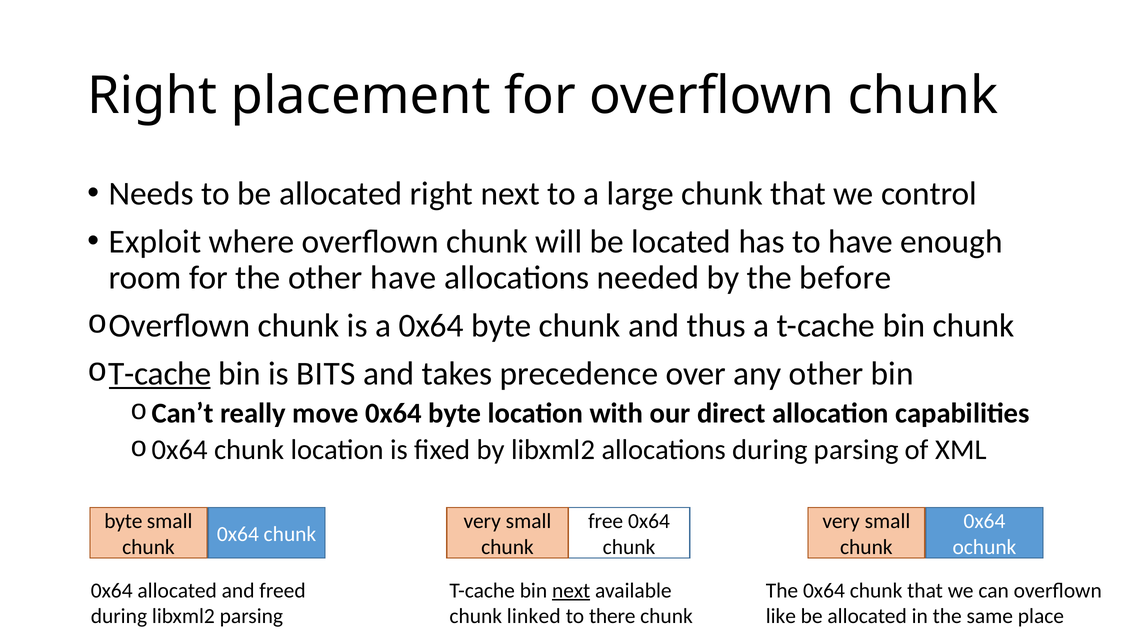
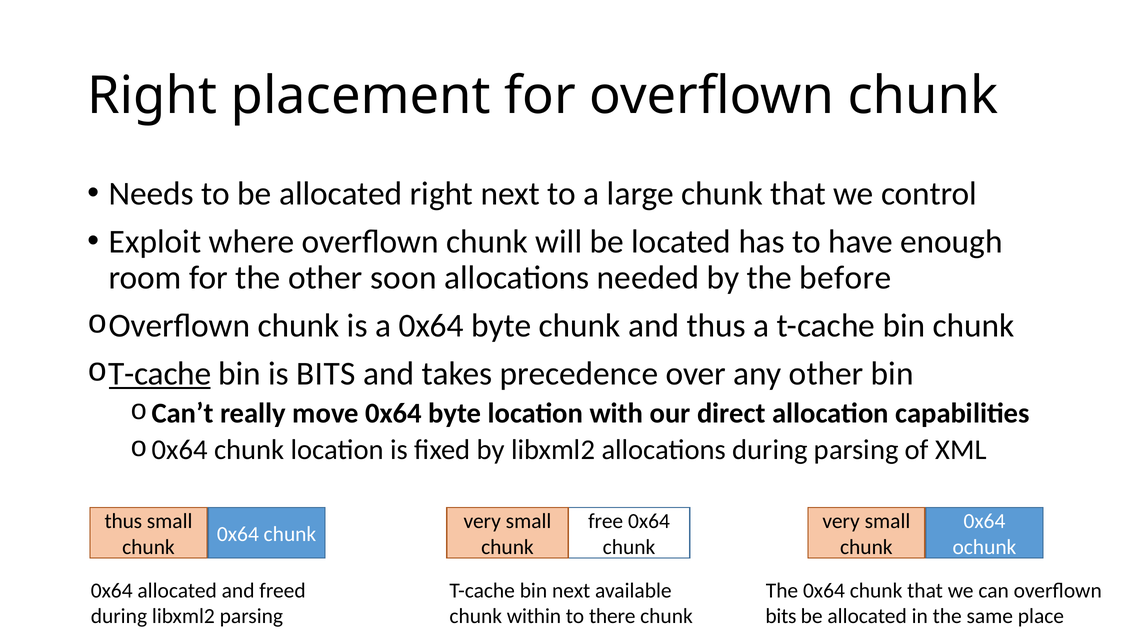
other have: have -> soon
byte at (123, 521): byte -> thus
next at (571, 591) underline: present -> none
linked: linked -> within
like at (781, 616): like -> bits
